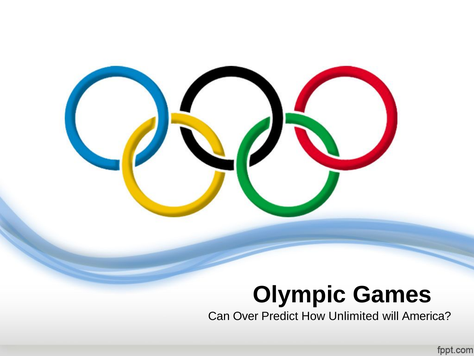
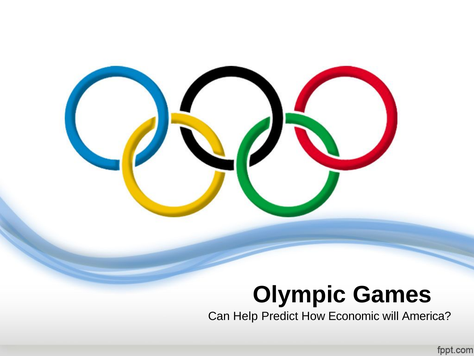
Over: Over -> Help
Unlimited: Unlimited -> Economic
